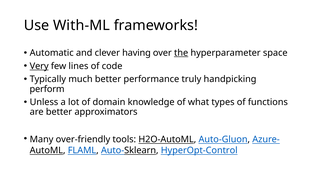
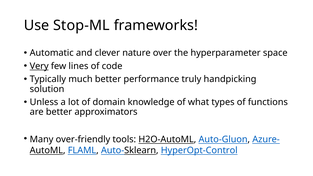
With-ML: With-ML -> Stop-ML
having: having -> nature
the underline: present -> none
perform: perform -> solution
